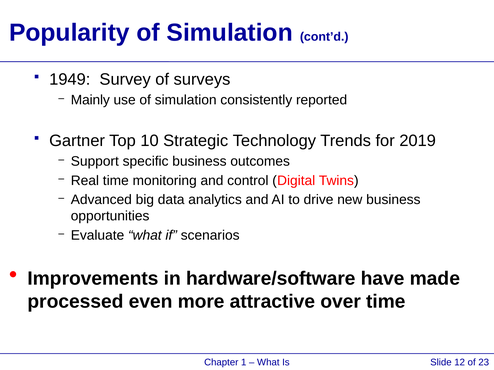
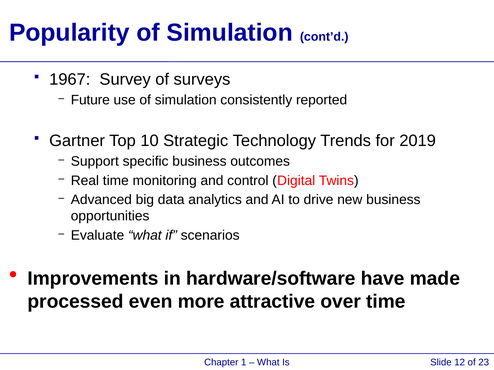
1949: 1949 -> 1967
Mainly: Mainly -> Future
